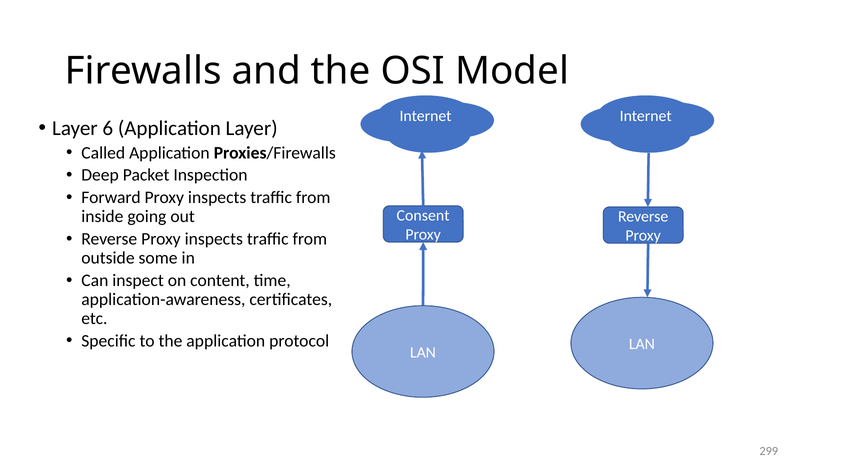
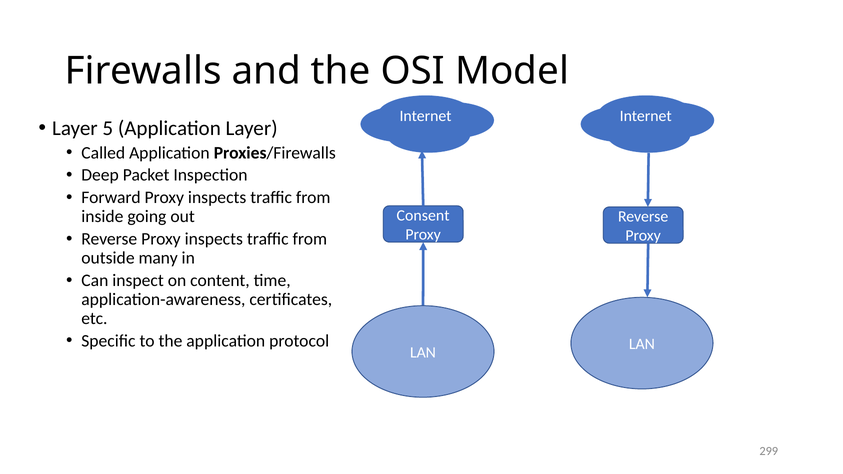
6: 6 -> 5
some: some -> many
